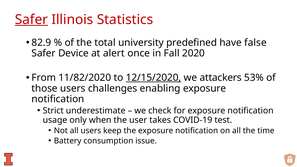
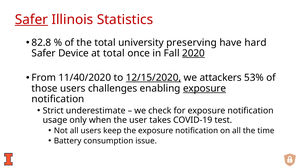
82.9: 82.9 -> 82.8
predefined: predefined -> preserving
false: false -> hard
at alert: alert -> total
2020 underline: none -> present
11/82/2020: 11/82/2020 -> 11/40/2020
exposure at (205, 88) underline: none -> present
